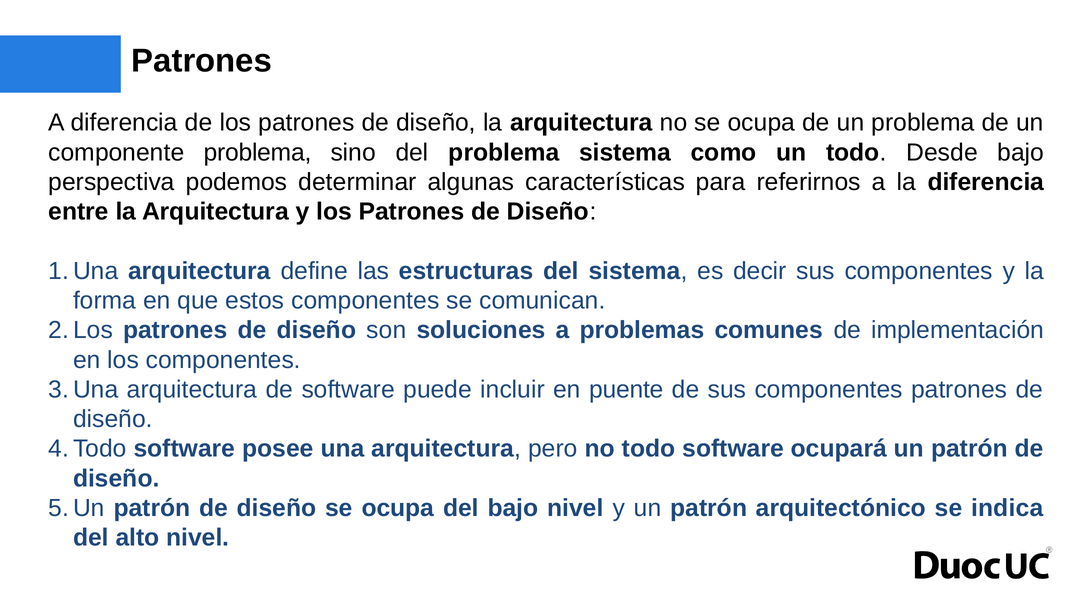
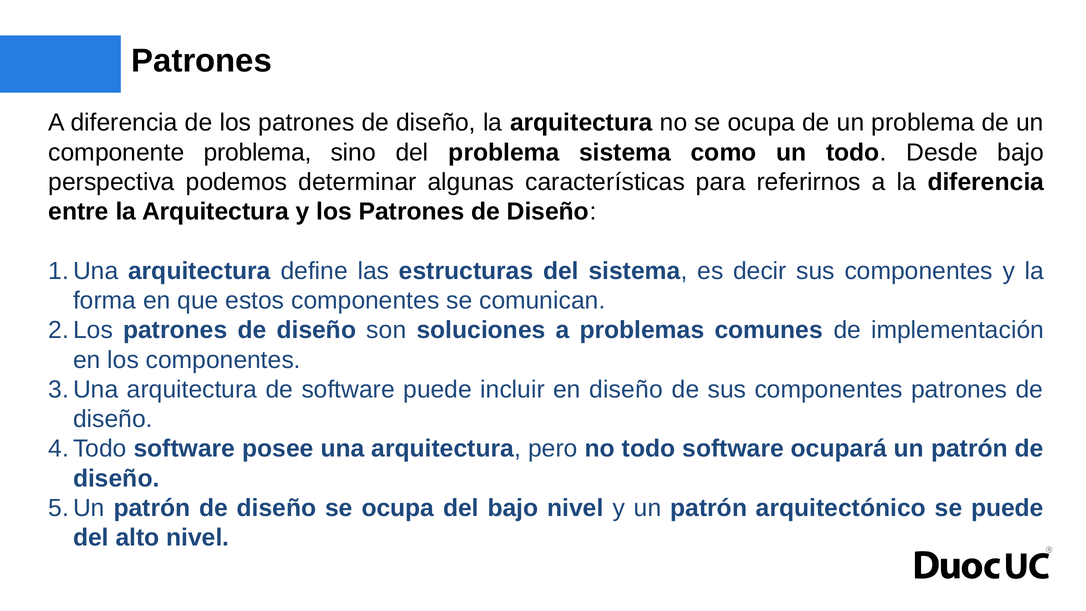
en puente: puente -> diseño
se indica: indica -> puede
